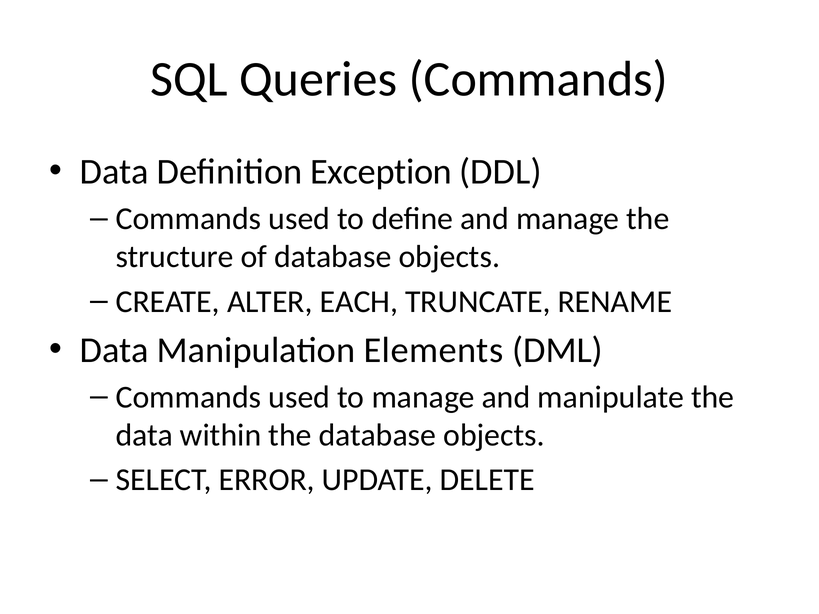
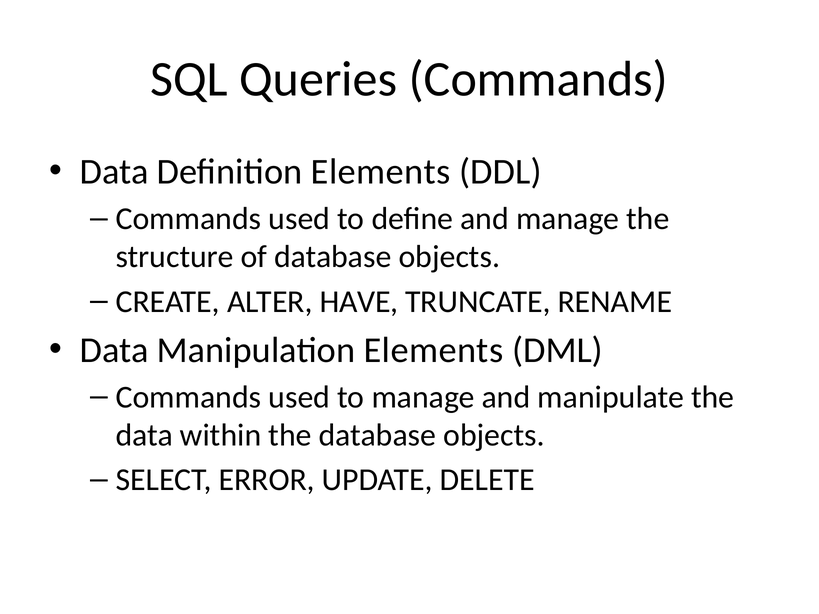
Definition Exception: Exception -> Elements
EACH: EACH -> HAVE
